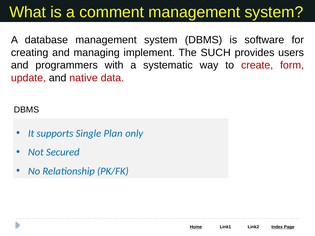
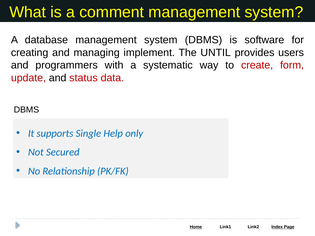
SUCH: SUCH -> UNTIL
native: native -> status
Plan: Plan -> Help
